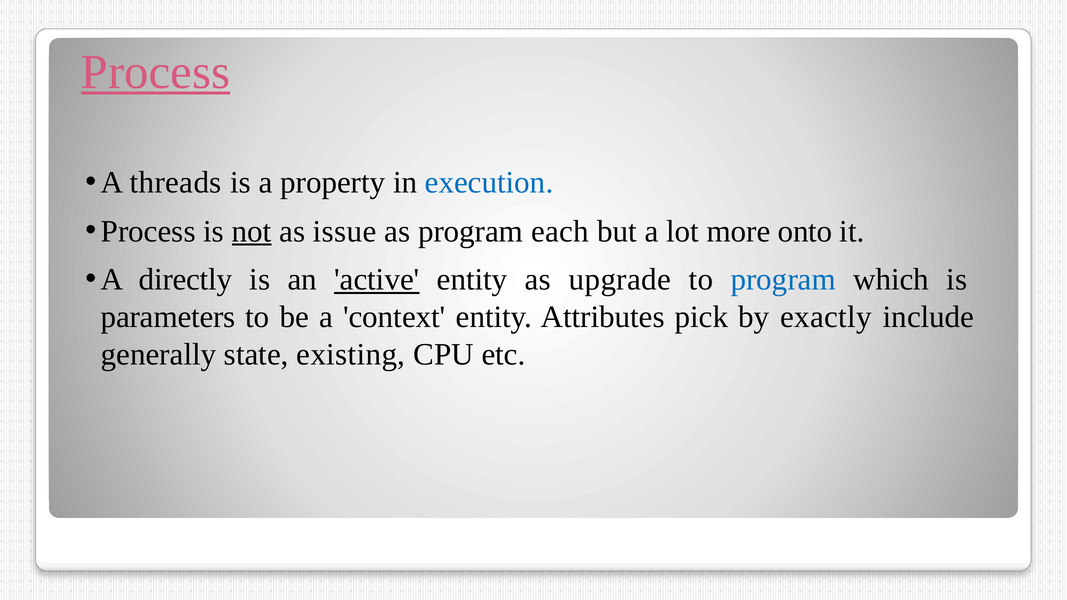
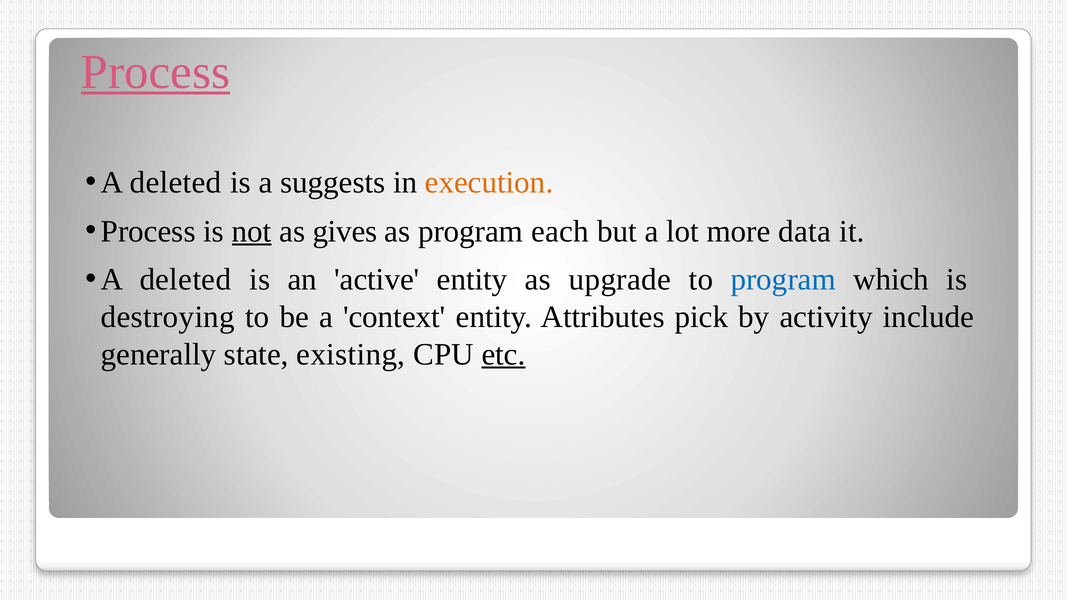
threads at (176, 183): threads -> deleted
property: property -> suggests
execution colour: blue -> orange
issue: issue -> gives
onto: onto -> data
directly at (186, 280): directly -> deleted
active underline: present -> none
parameters: parameters -> destroying
exactly: exactly -> activity
etc underline: none -> present
